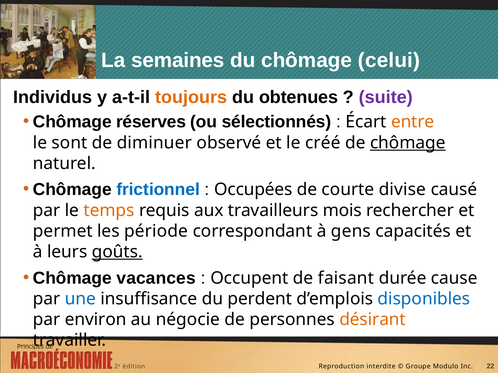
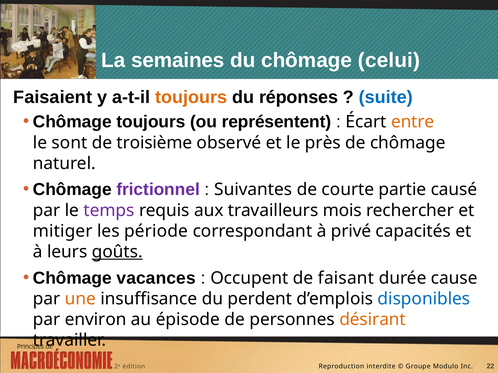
Individus: Individus -> Faisaient
obtenues: obtenues -> réponses
suite colour: purple -> blue
Chômage réserves: réserves -> toujours
sélectionnés: sélectionnés -> représentent
diminuer: diminuer -> troisième
créé: créé -> près
chômage at (408, 143) underline: present -> none
frictionnel colour: blue -> purple
Occupées: Occupées -> Suivantes
divise: divise -> partie
temps colour: orange -> purple
permet: permet -> mitiger
gens: gens -> privé
une colour: blue -> orange
négocie: négocie -> épisode
